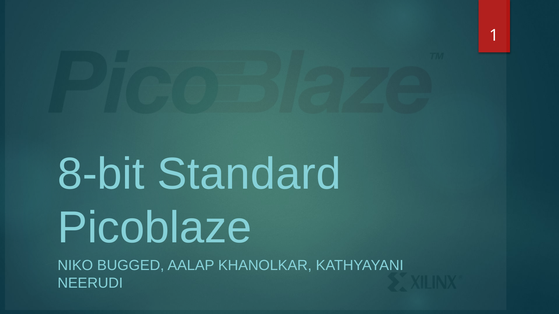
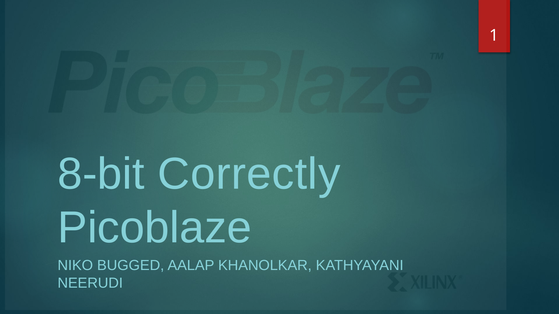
Standard: Standard -> Correctly
